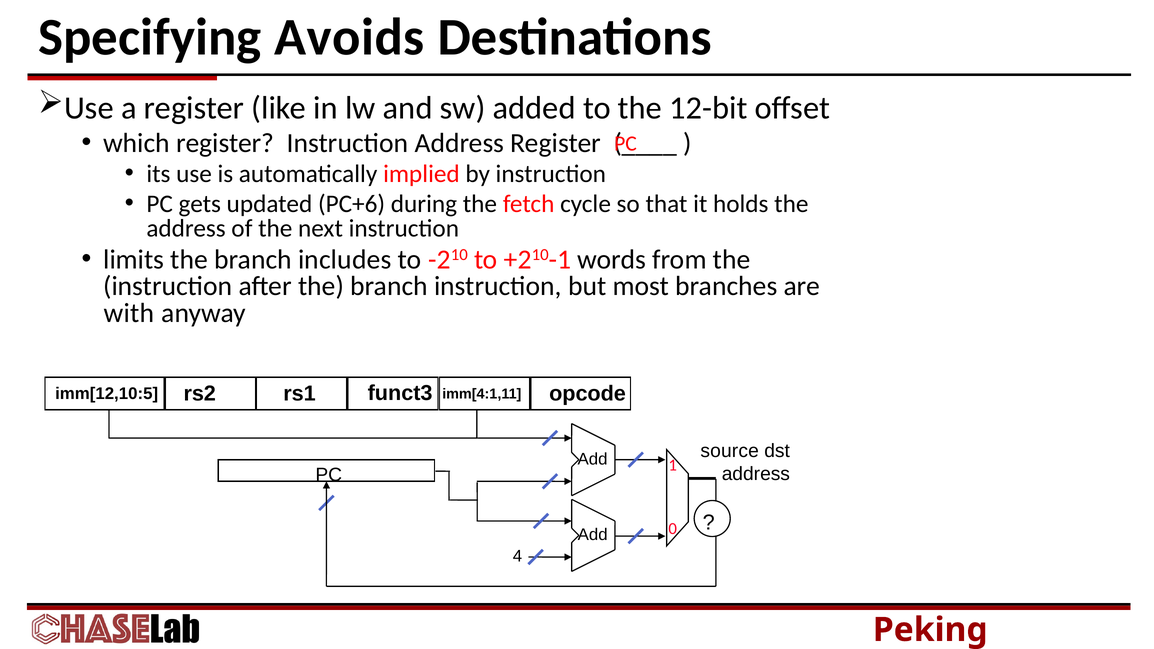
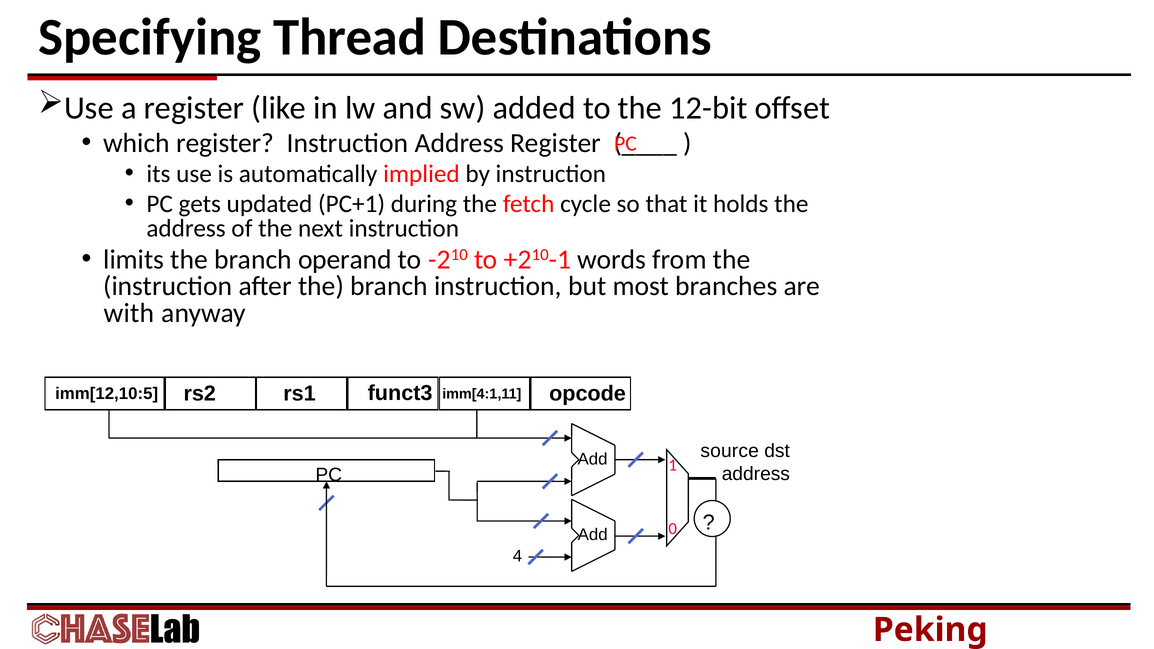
Avoids: Avoids -> Thread
PC+6: PC+6 -> PC+1
includes: includes -> operand
